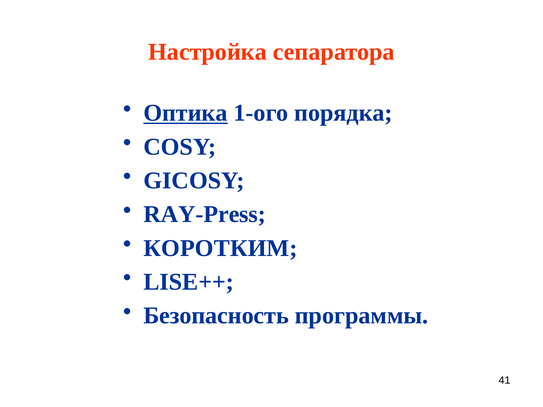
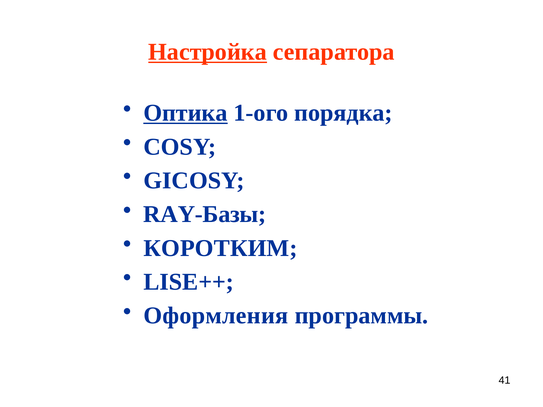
Настройка underline: none -> present
RAY-Press: RAY-Press -> RAY-Базы
Безопасность: Безопасность -> Оформления
